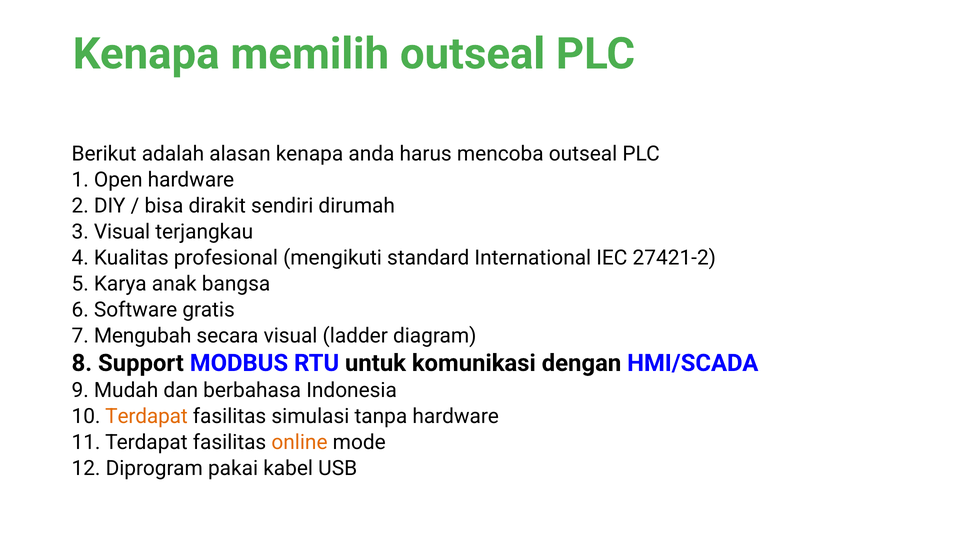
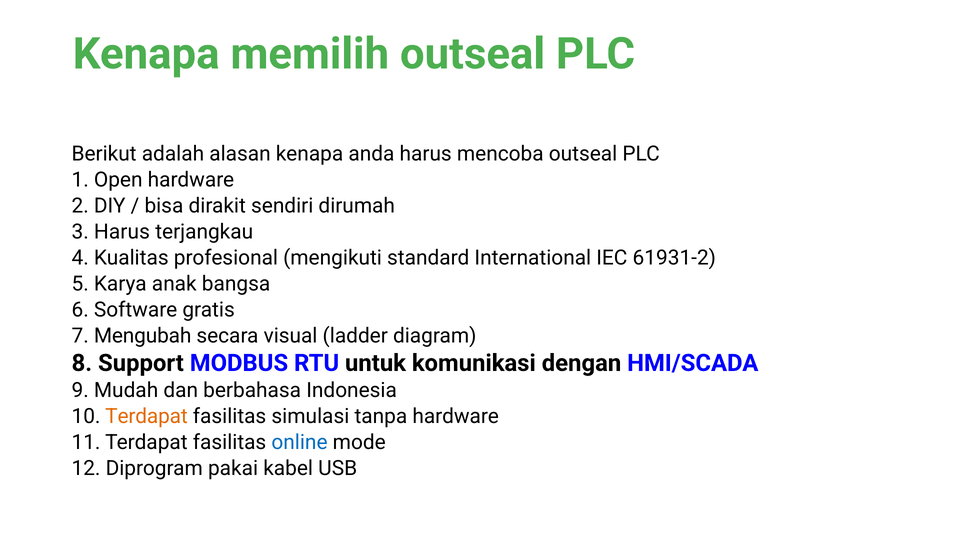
3 Visual: Visual -> Harus
27421-2: 27421-2 -> 61931-2
online colour: orange -> blue
